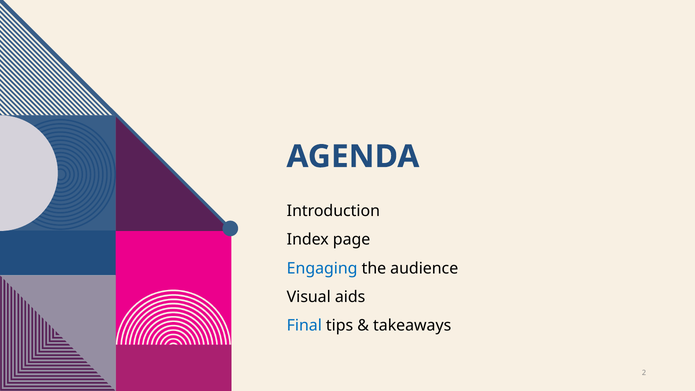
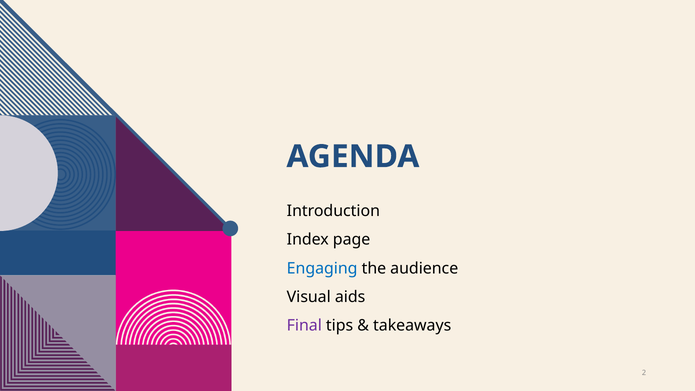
Final colour: blue -> purple
